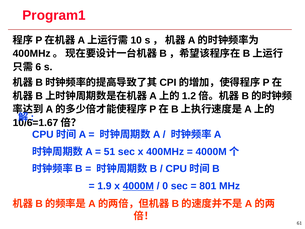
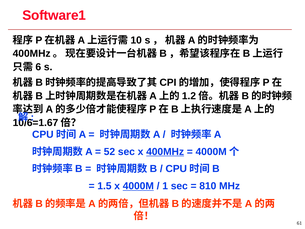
Program1: Program1 -> Software1
51: 51 -> 52
400MHz underline: none -> present
1.9: 1.9 -> 1.5
0: 0 -> 1
801: 801 -> 810
